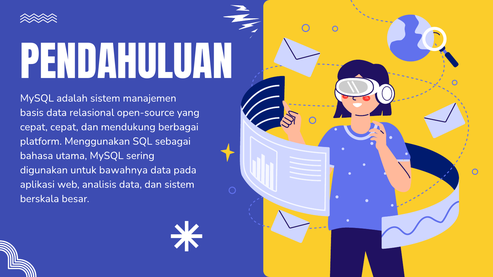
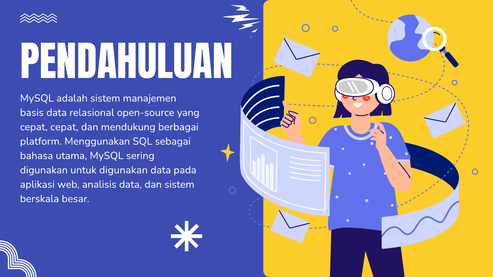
untuk bawahnya: bawahnya -> digunakan
